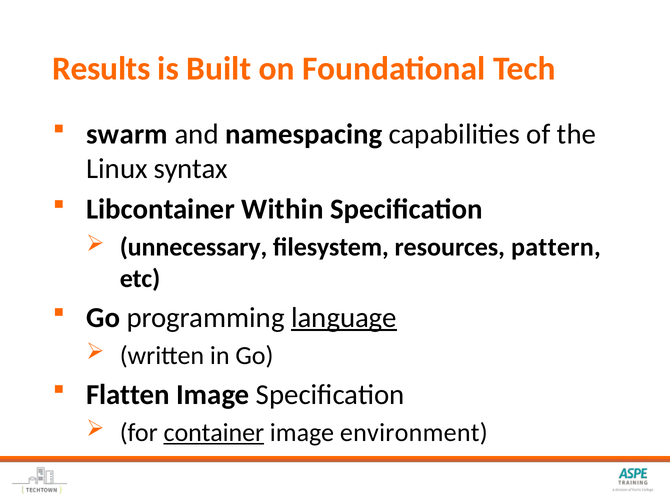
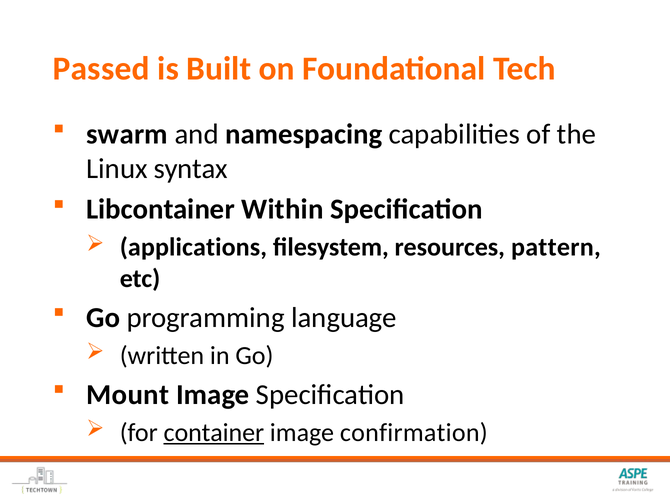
Results: Results -> Passed
unnecessary: unnecessary -> applications
language underline: present -> none
Flatten: Flatten -> Mount
environment: environment -> confirmation
